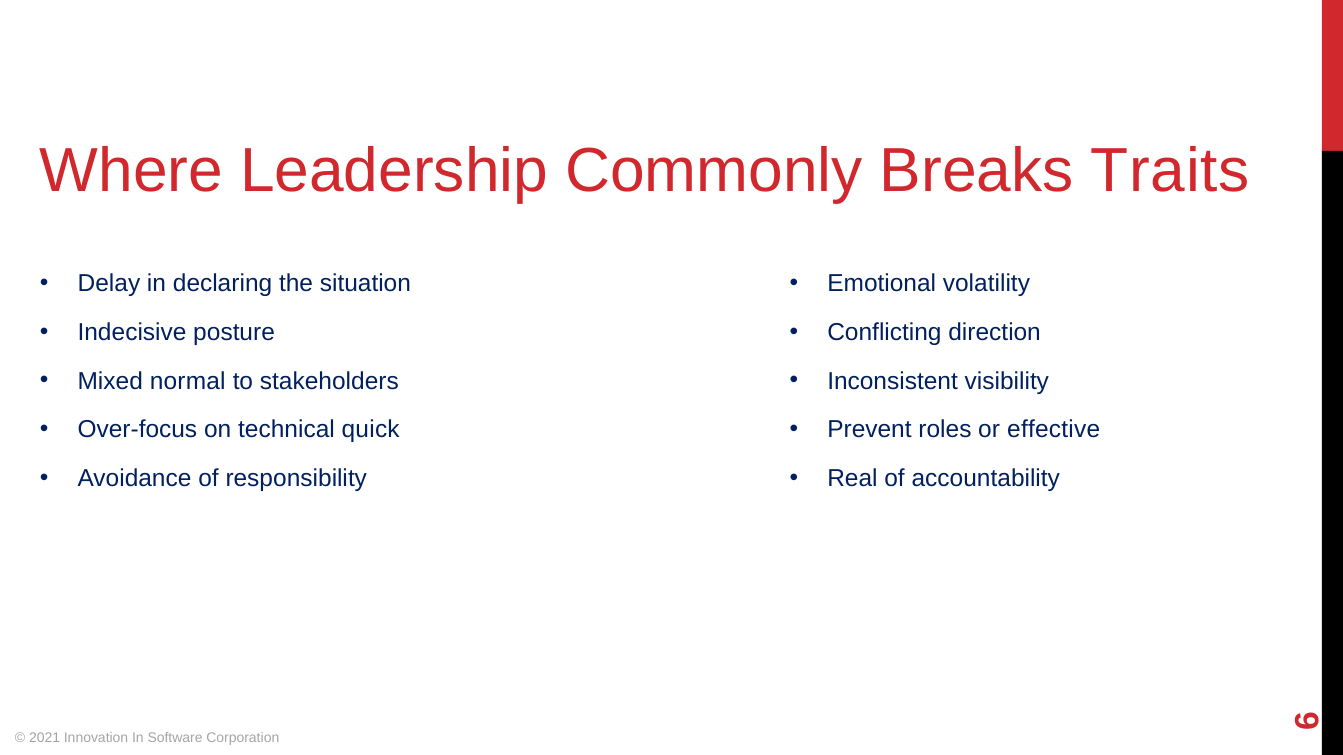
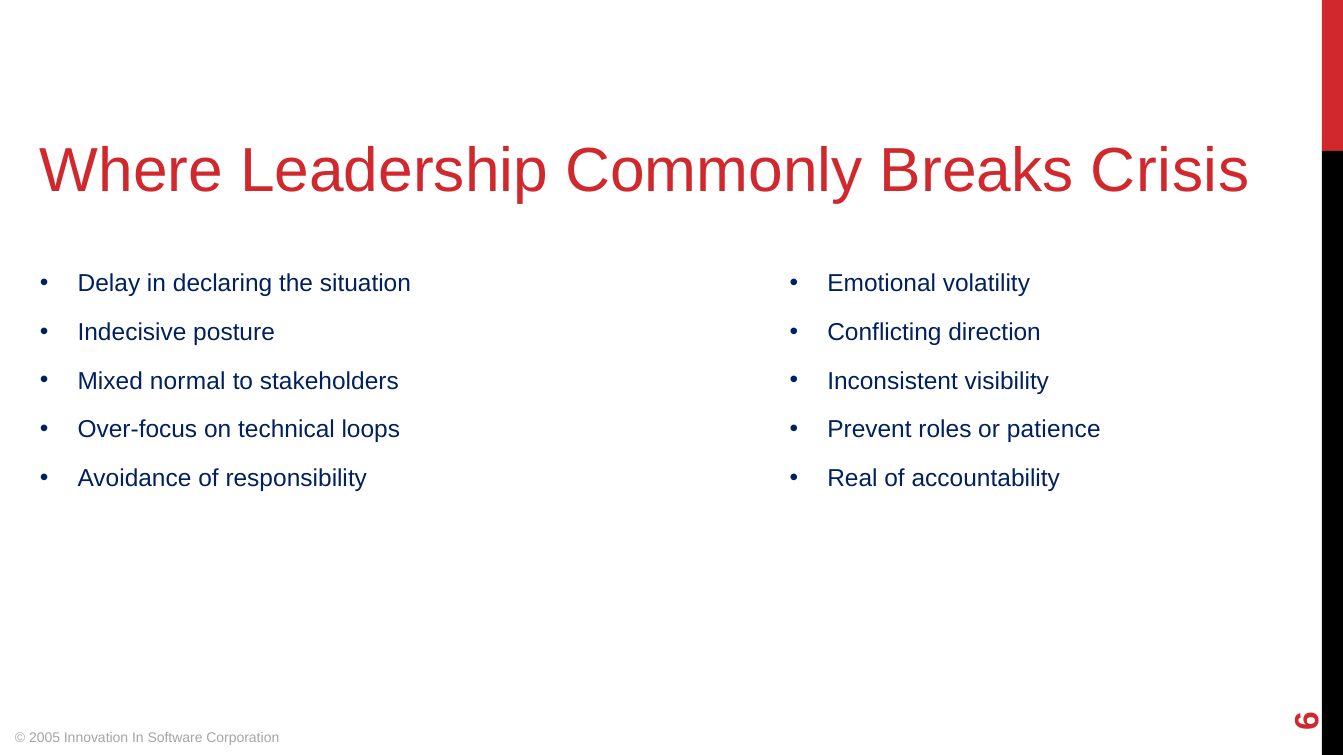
Traits: Traits -> Crisis
quick: quick -> loops
effective: effective -> patience
2021: 2021 -> 2005
